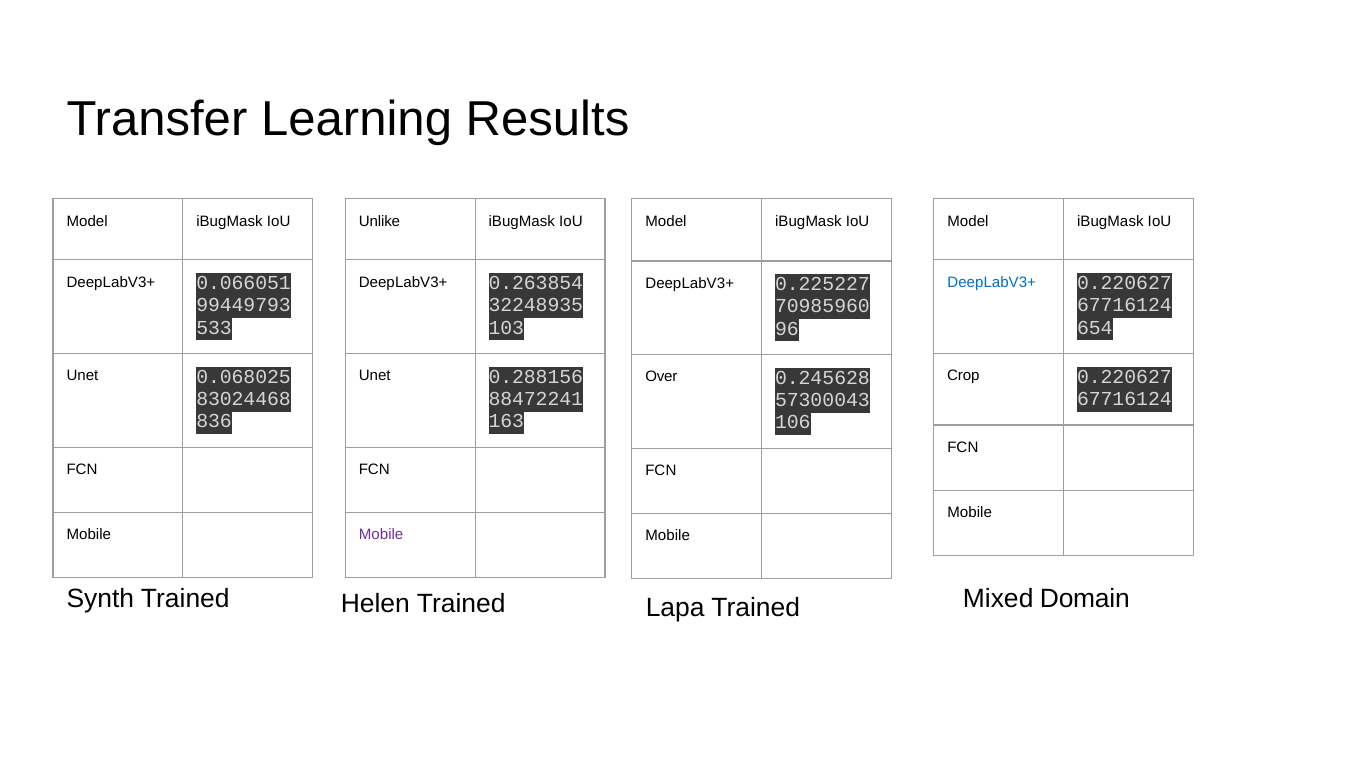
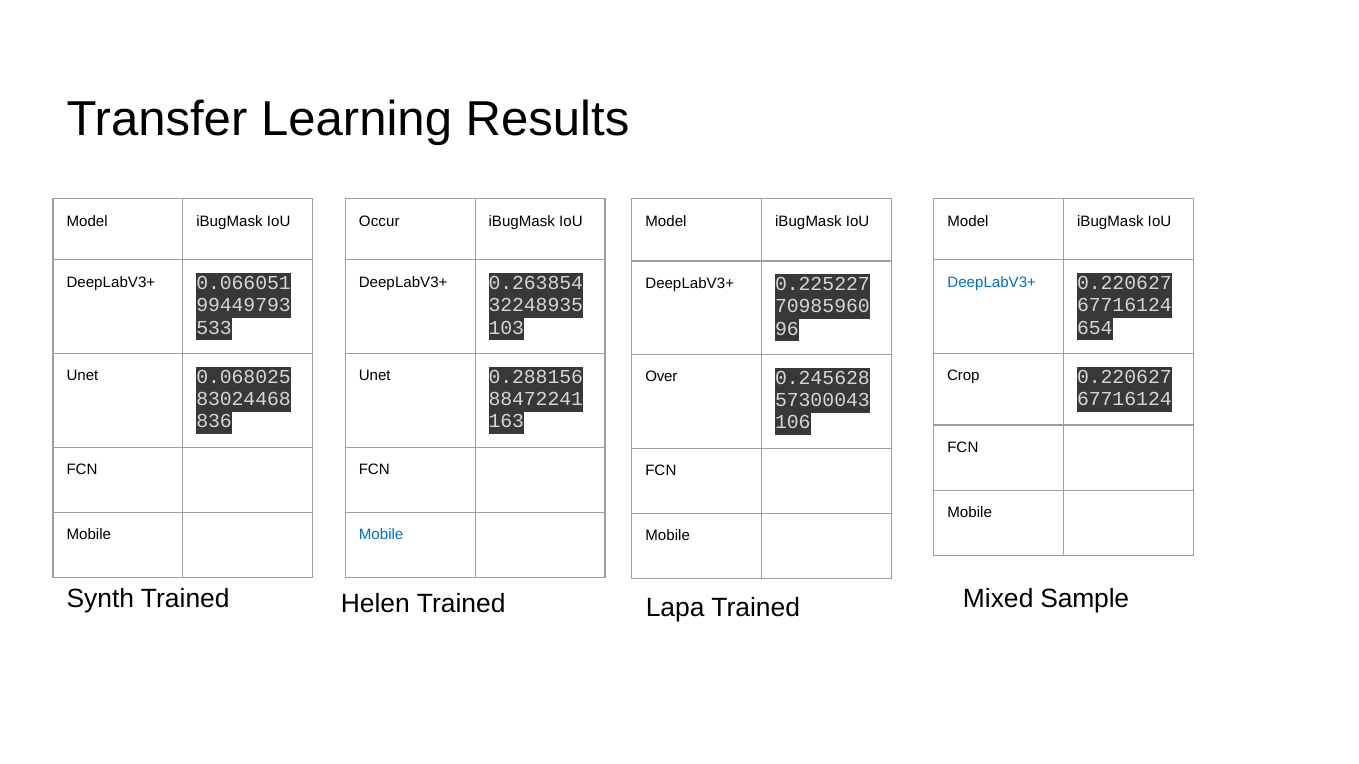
Unlike: Unlike -> Occur
Mobile at (381, 535) colour: purple -> blue
Domain: Domain -> Sample
